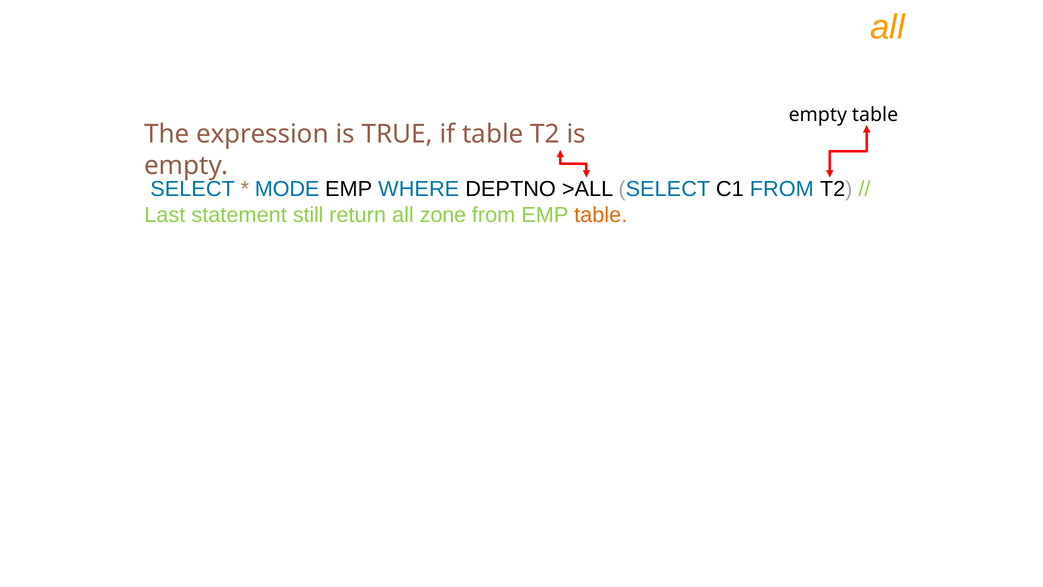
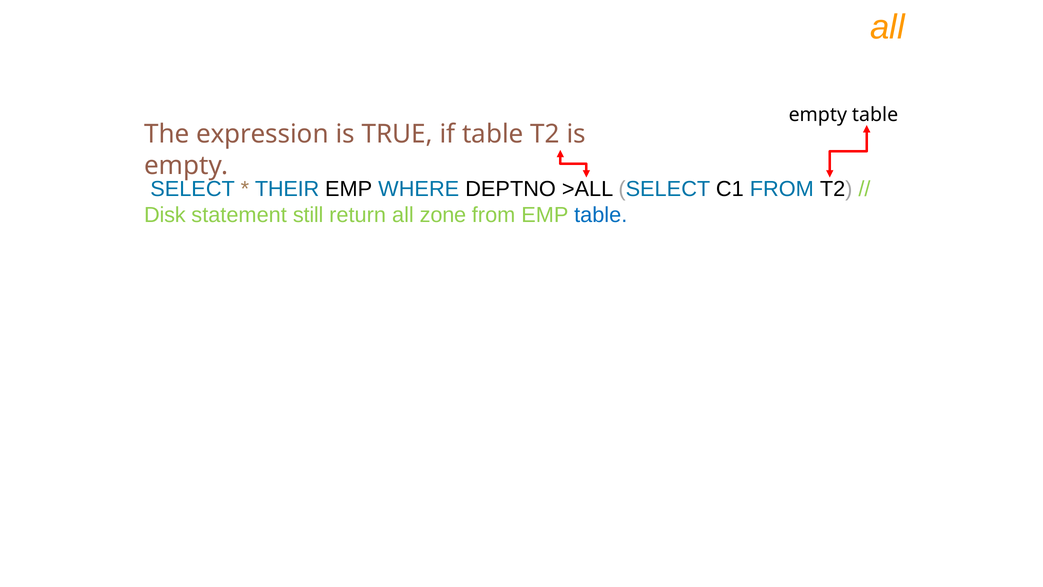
MODE: MODE -> THEIR
Last: Last -> Disk
table at (601, 215) colour: orange -> blue
